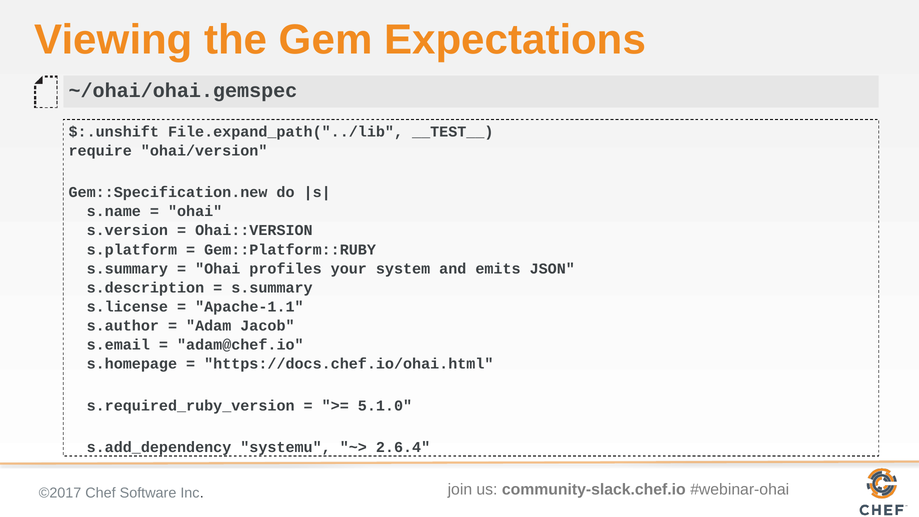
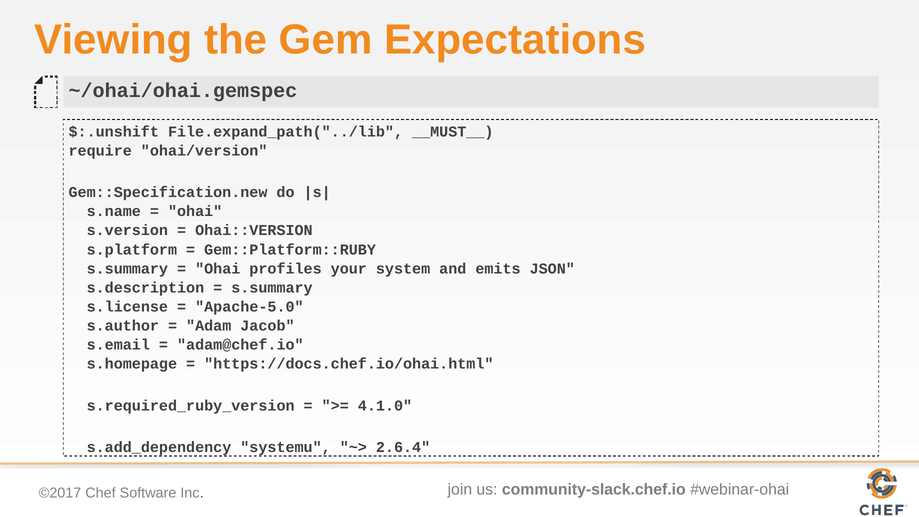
__TEST__: __TEST__ -> __MUST__
Apache-1.1: Apache-1.1 -> Apache-5.0
5.1.0: 5.1.0 -> 4.1.0
